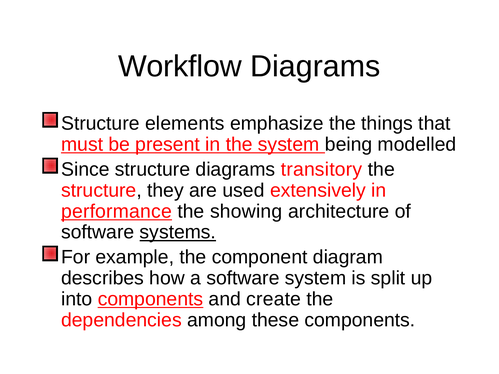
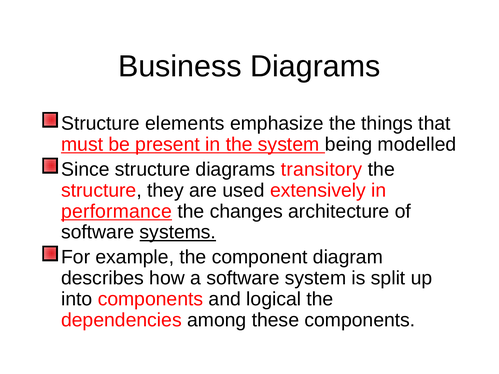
Workflow: Workflow -> Business
showing: showing -> changes
components at (150, 299) underline: present -> none
create: create -> logical
